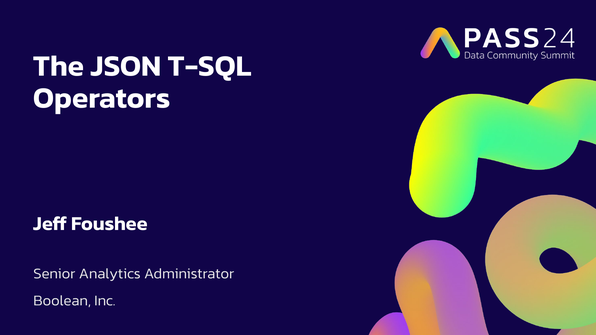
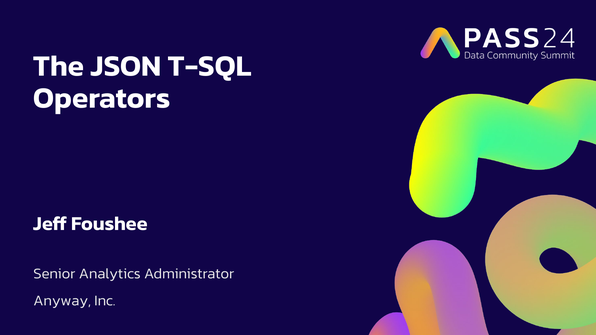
Boolean: Boolean -> Anyway
